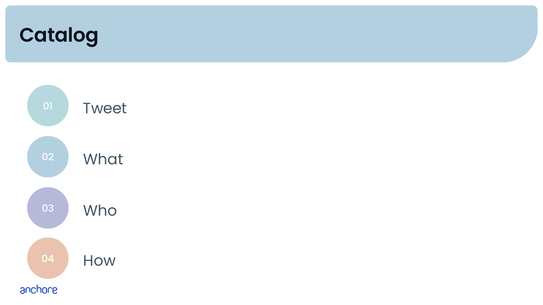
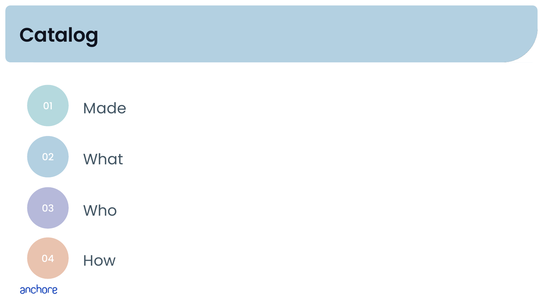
Tweet: Tweet -> Made
